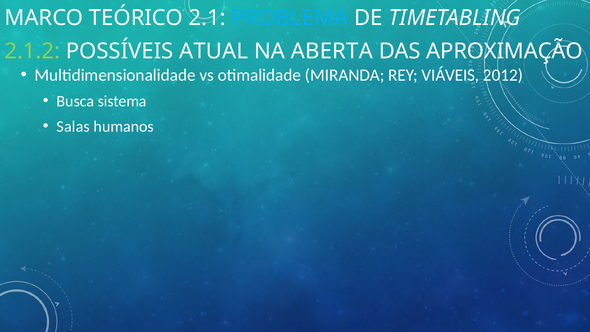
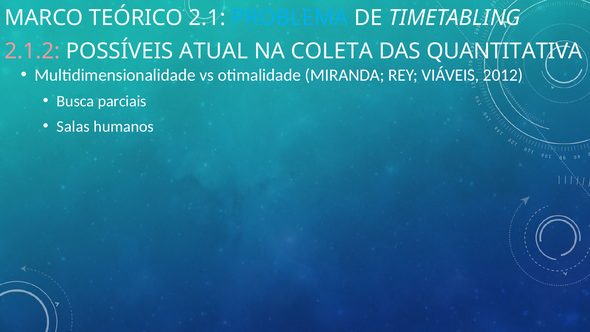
2.1.2 colour: light green -> pink
ABERTA: ABERTA -> COLETA
APROXIMAÇÃO: APROXIMAÇÃO -> QUANTITATIVA
sistema: sistema -> parciais
